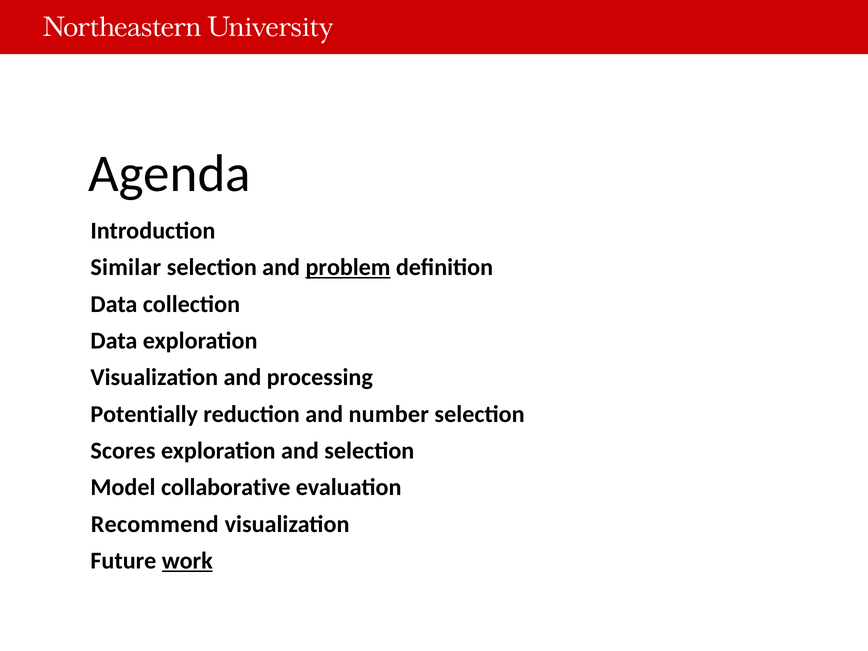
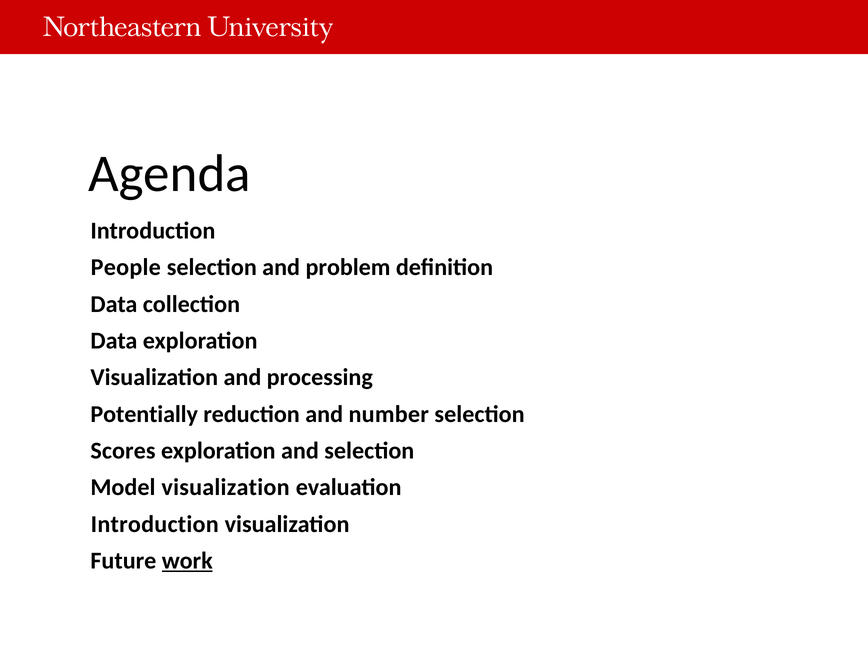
Similar: Similar -> People
problem underline: present -> none
Model collaborative: collaborative -> visualization
Recommend at (155, 524): Recommend -> Introduction
